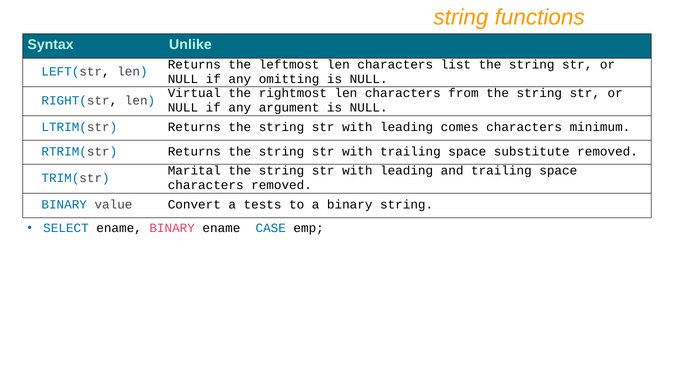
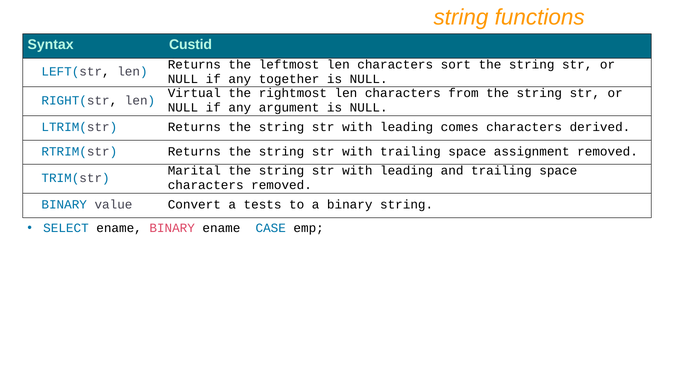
Unlike: Unlike -> Custid
list: list -> sort
omitting: omitting -> together
minimum: minimum -> derived
substitute: substitute -> assignment
